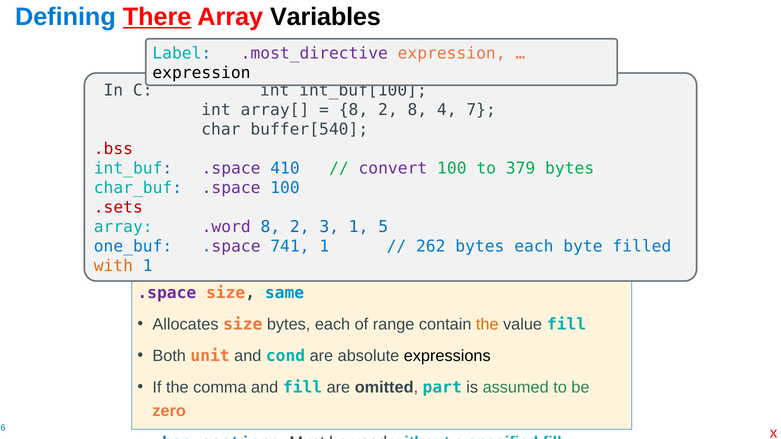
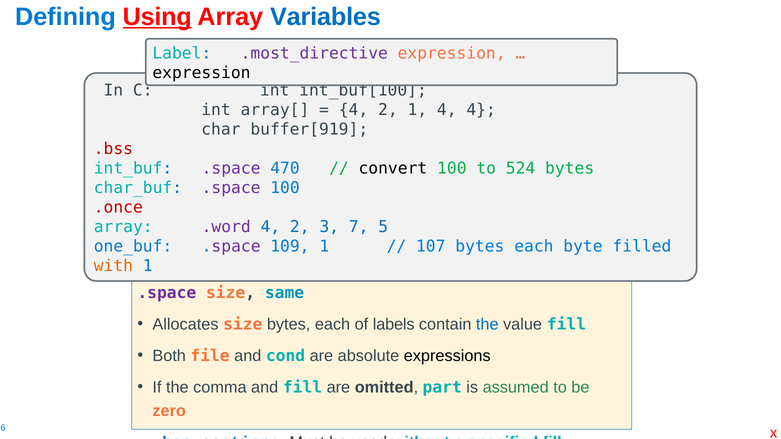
There: There -> Using
Variables colour: black -> blue
8 at (353, 110): 8 -> 4
2 8: 8 -> 1
4 7: 7 -> 4
buffer[540: buffer[540 -> buffer[919
410: 410 -> 470
convert colour: purple -> black
379: 379 -> 524
.sets: .sets -> .once
.word 8: 8 -> 4
3 1: 1 -> 7
741: 741 -> 109
262: 262 -> 107
range: range -> labels
the at (487, 324) colour: orange -> blue
unit: unit -> file
